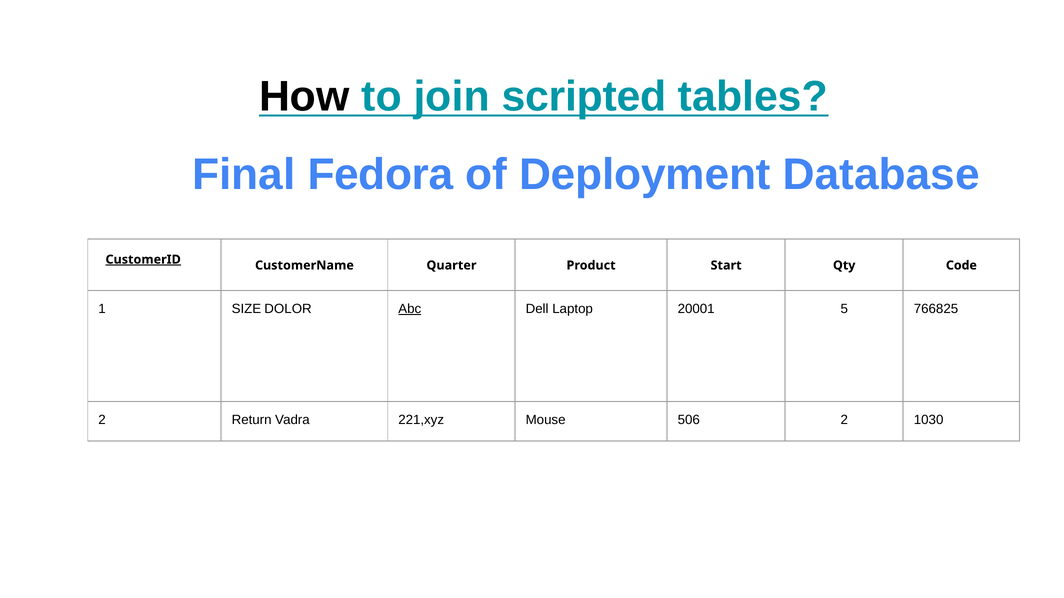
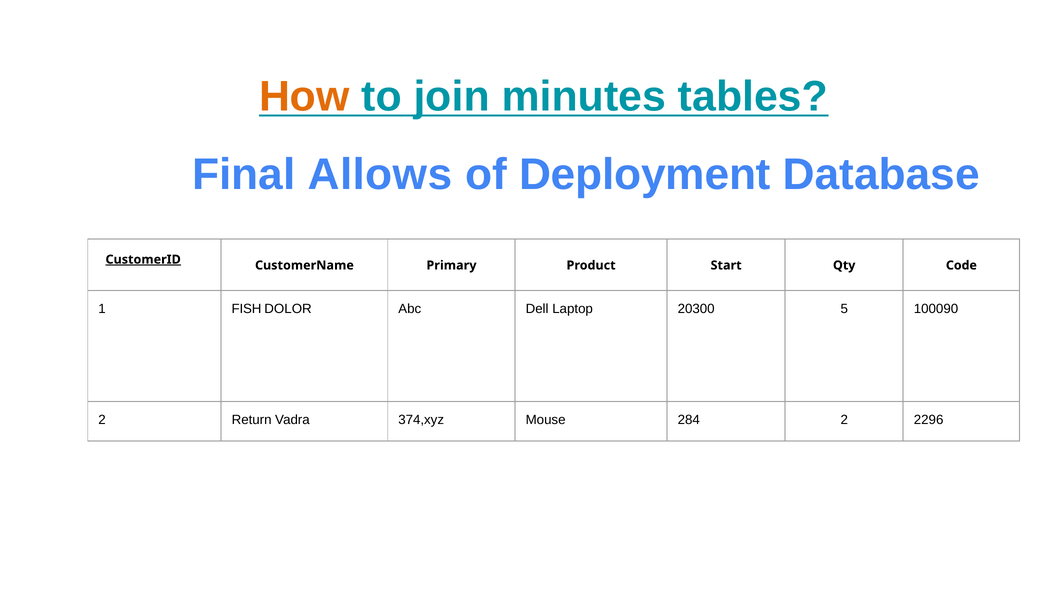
How colour: black -> orange
scripted: scripted -> minutes
Fedora: Fedora -> Allows
Quarter: Quarter -> Primary
SIZE: SIZE -> FISH
Abc underline: present -> none
20001: 20001 -> 20300
766825: 766825 -> 100090
221,xyz: 221,xyz -> 374,xyz
506: 506 -> 284
1030: 1030 -> 2296
